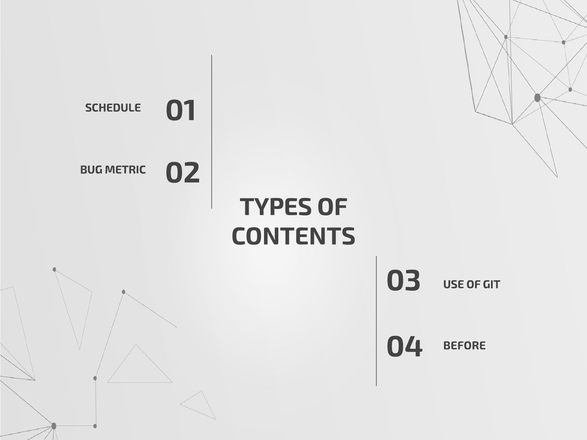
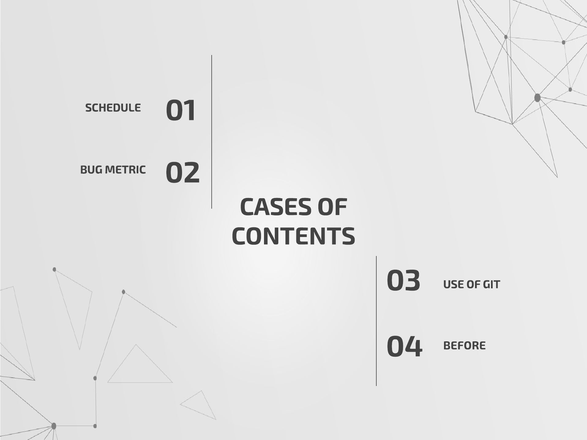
TYPES: TYPES -> CASES
